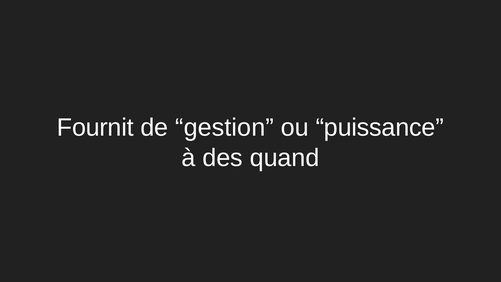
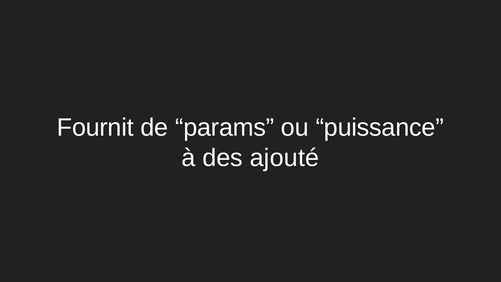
gestion: gestion -> params
quand: quand -> ajouté
